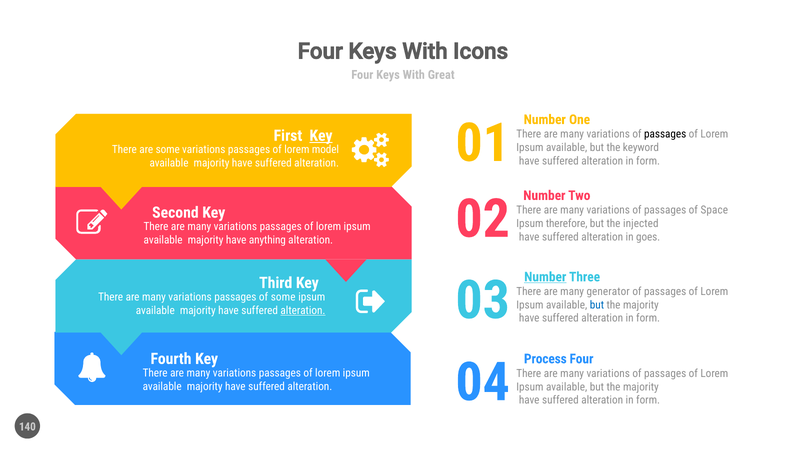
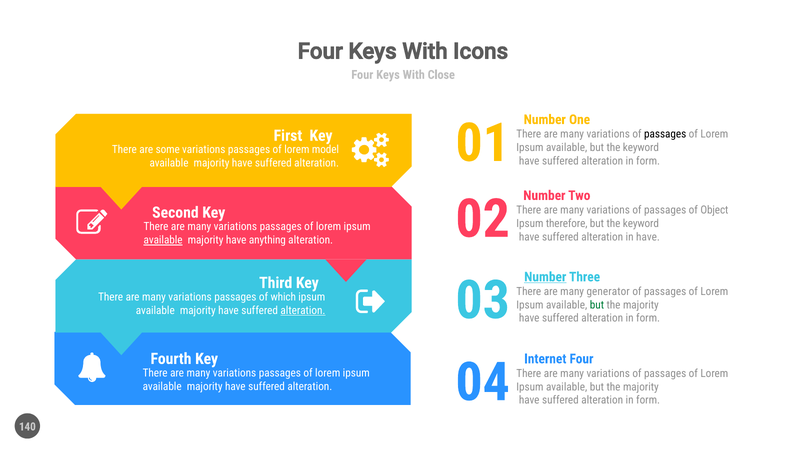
Great: Great -> Close
Key at (321, 136) underline: present -> none
Space: Space -> Object
injected at (641, 224): injected -> keyword
in goes: goes -> have
available at (163, 240) underline: none -> present
of some: some -> which
but at (597, 305) colour: blue -> green
Process: Process -> Internet
